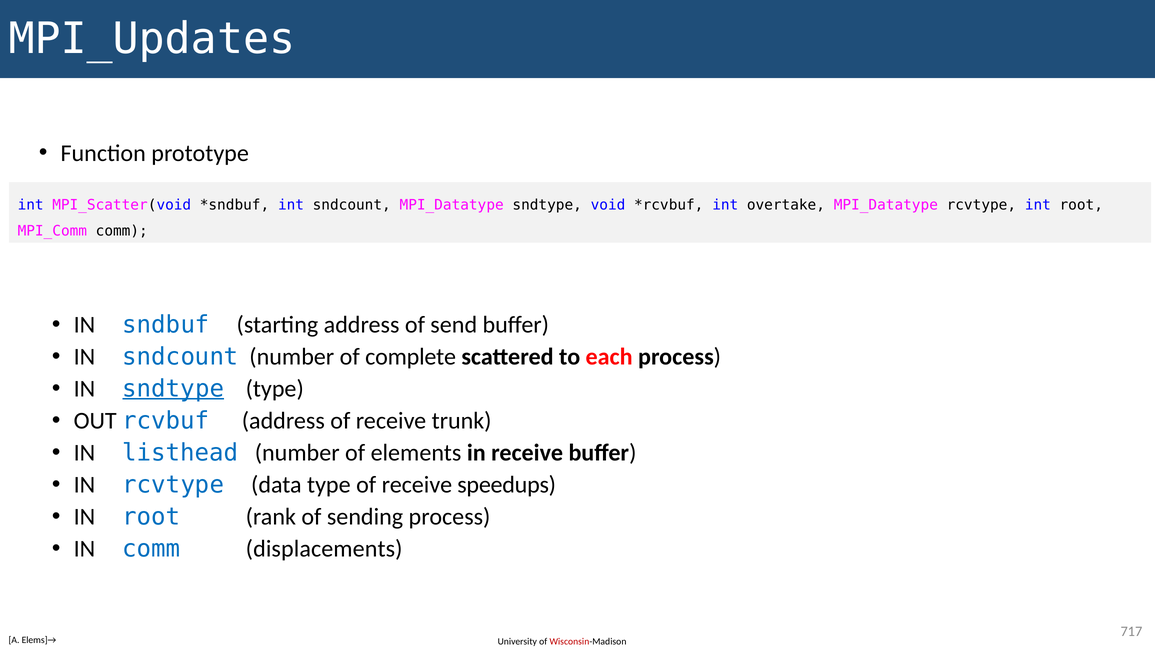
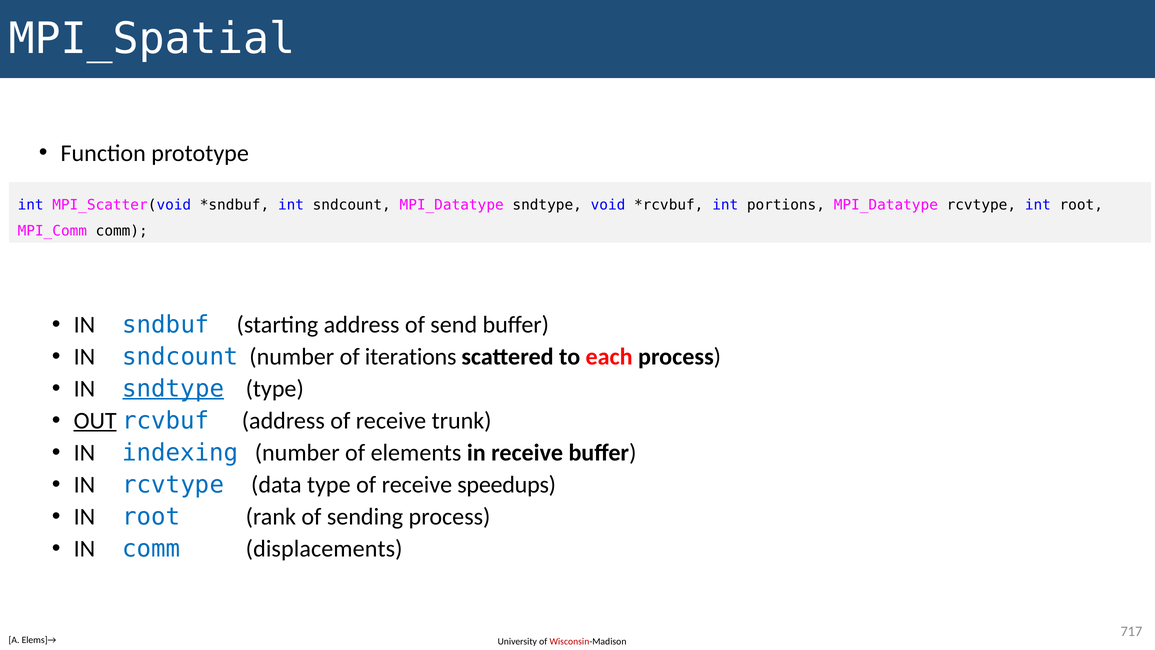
MPI_Updates: MPI_Updates -> MPI_Spatial
overtake: overtake -> portions
complete: complete -> iterations
OUT underline: none -> present
listhead: listhead -> indexing
